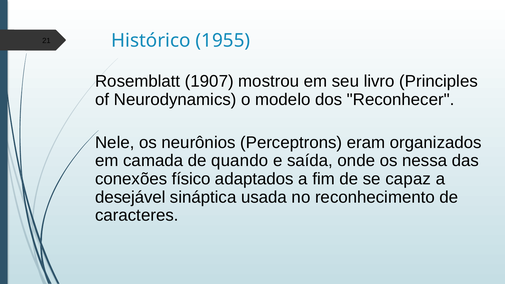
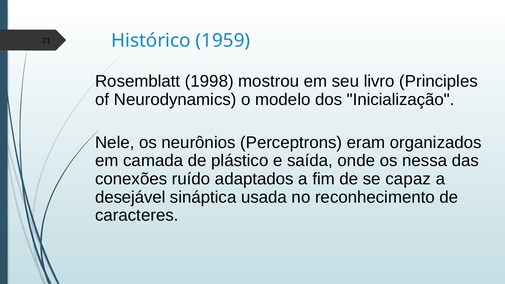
1955: 1955 -> 1959
1907: 1907 -> 1998
Reconhecer: Reconhecer -> Inicialização
quando: quando -> plástico
físico: físico -> ruído
